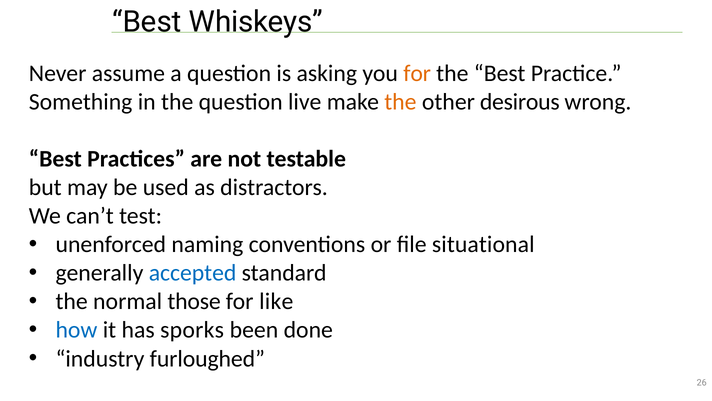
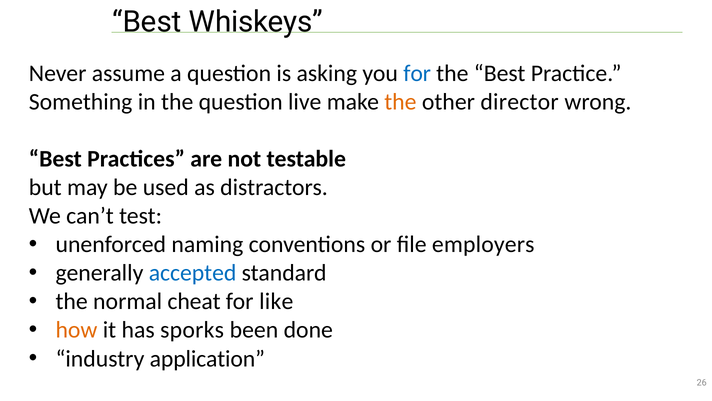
for at (417, 73) colour: orange -> blue
desirous: desirous -> director
situational: situational -> employers
those: those -> cheat
how colour: blue -> orange
furloughed: furloughed -> application
